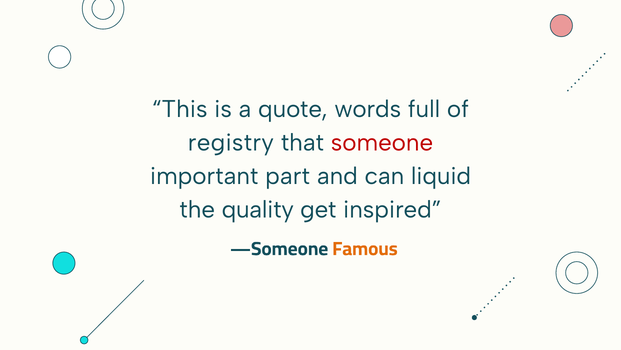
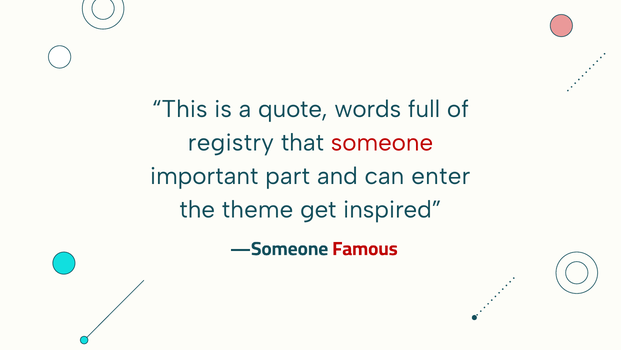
liquid: liquid -> enter
quality: quality -> theme
Famous colour: orange -> red
